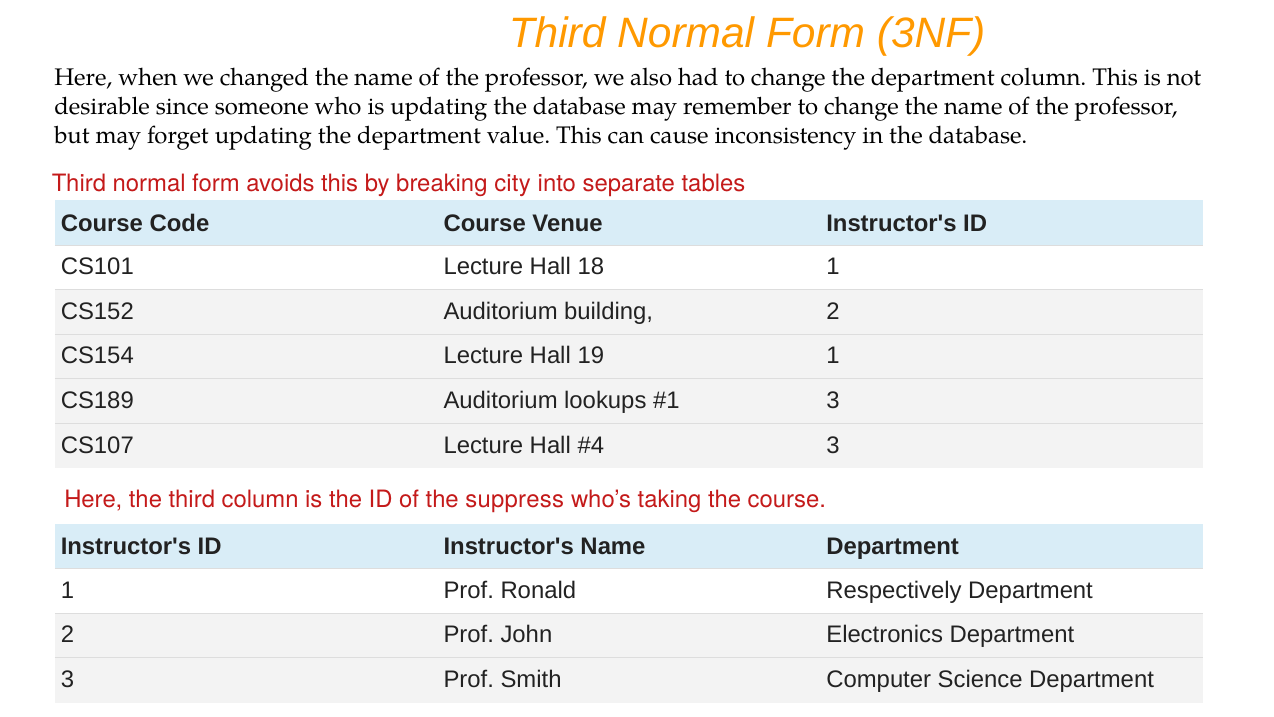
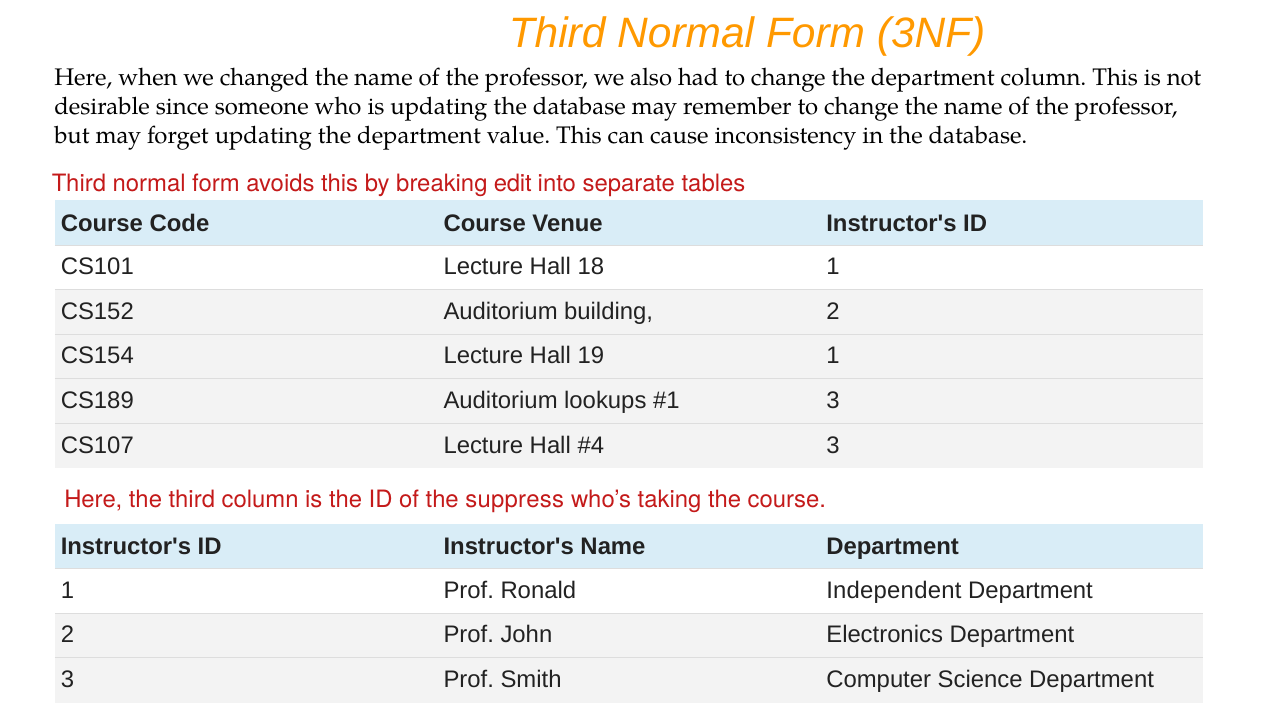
city: city -> edit
Respectively: Respectively -> Independent
